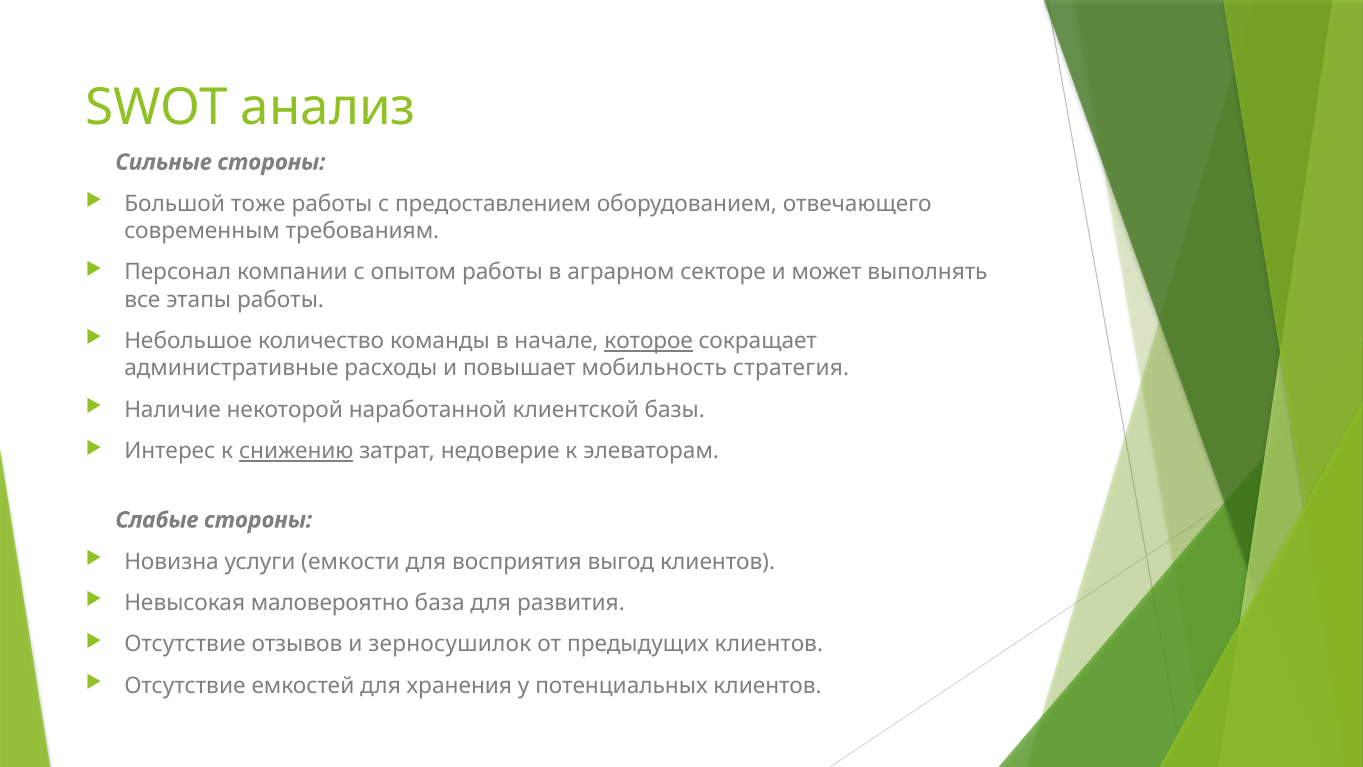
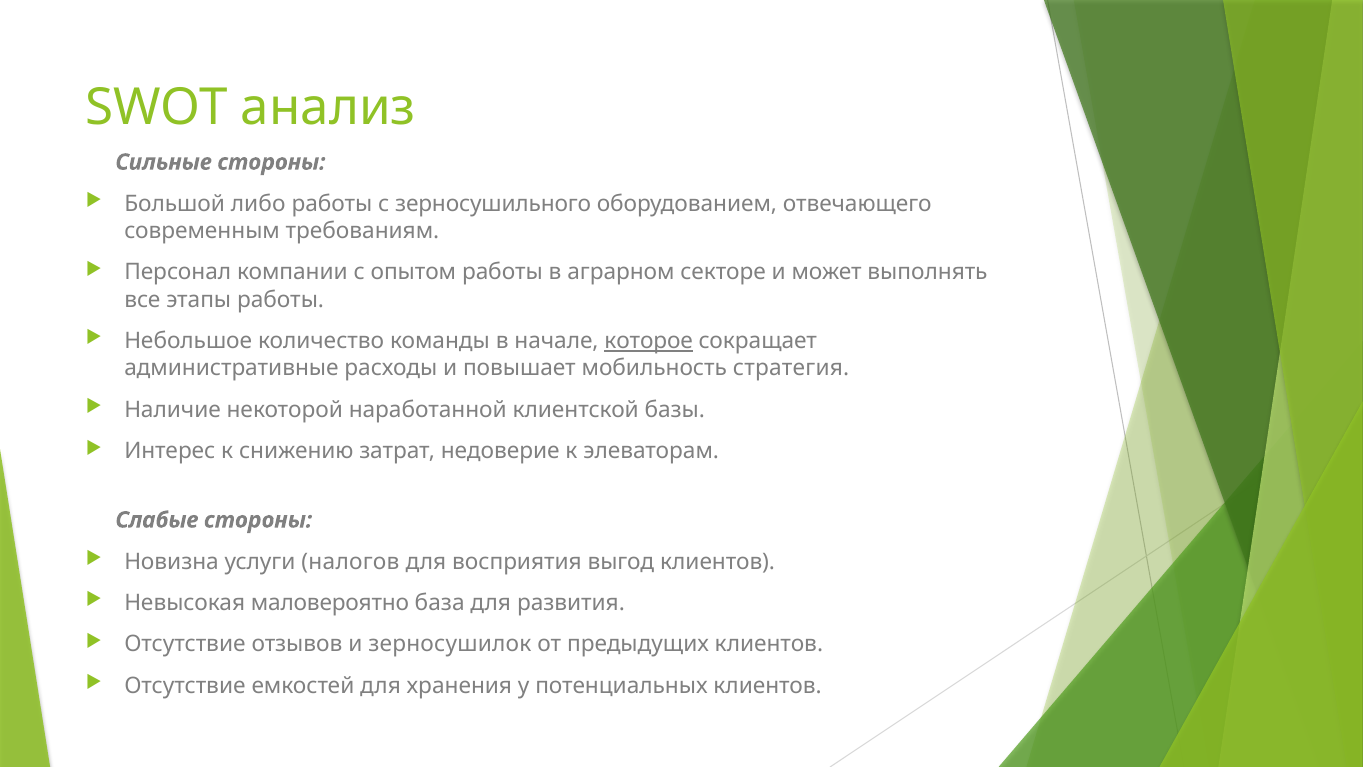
тоже: тоже -> либо
предоставлением: предоставлением -> зерносушильного
снижению underline: present -> none
емкости: емкости -> налогов
